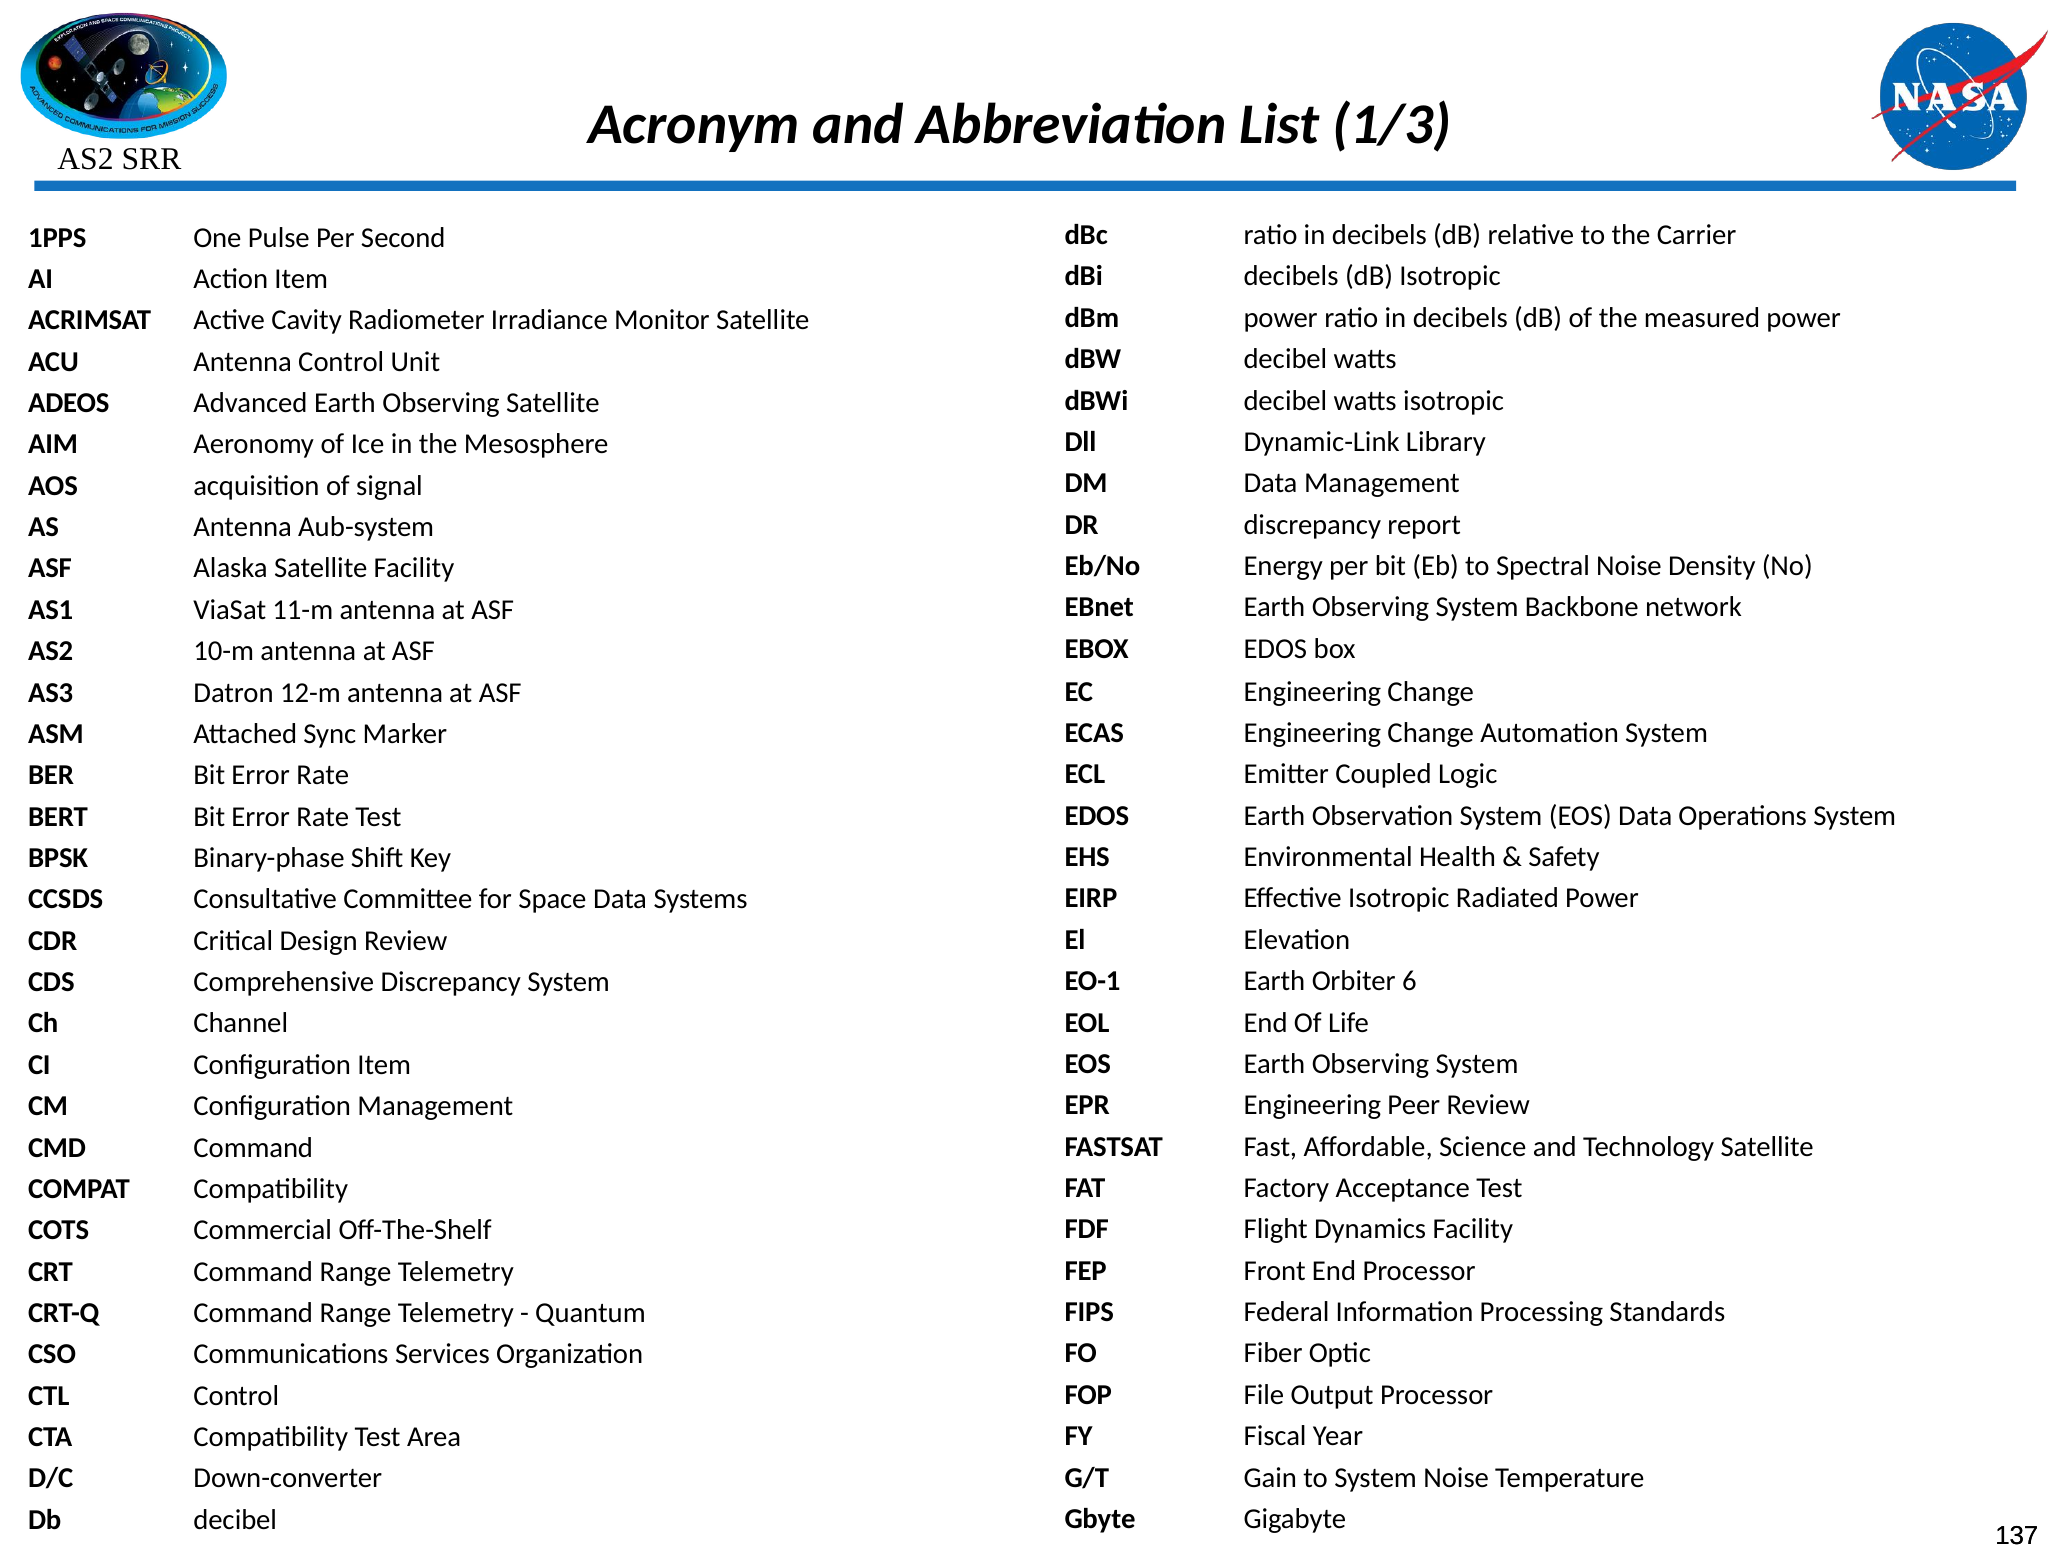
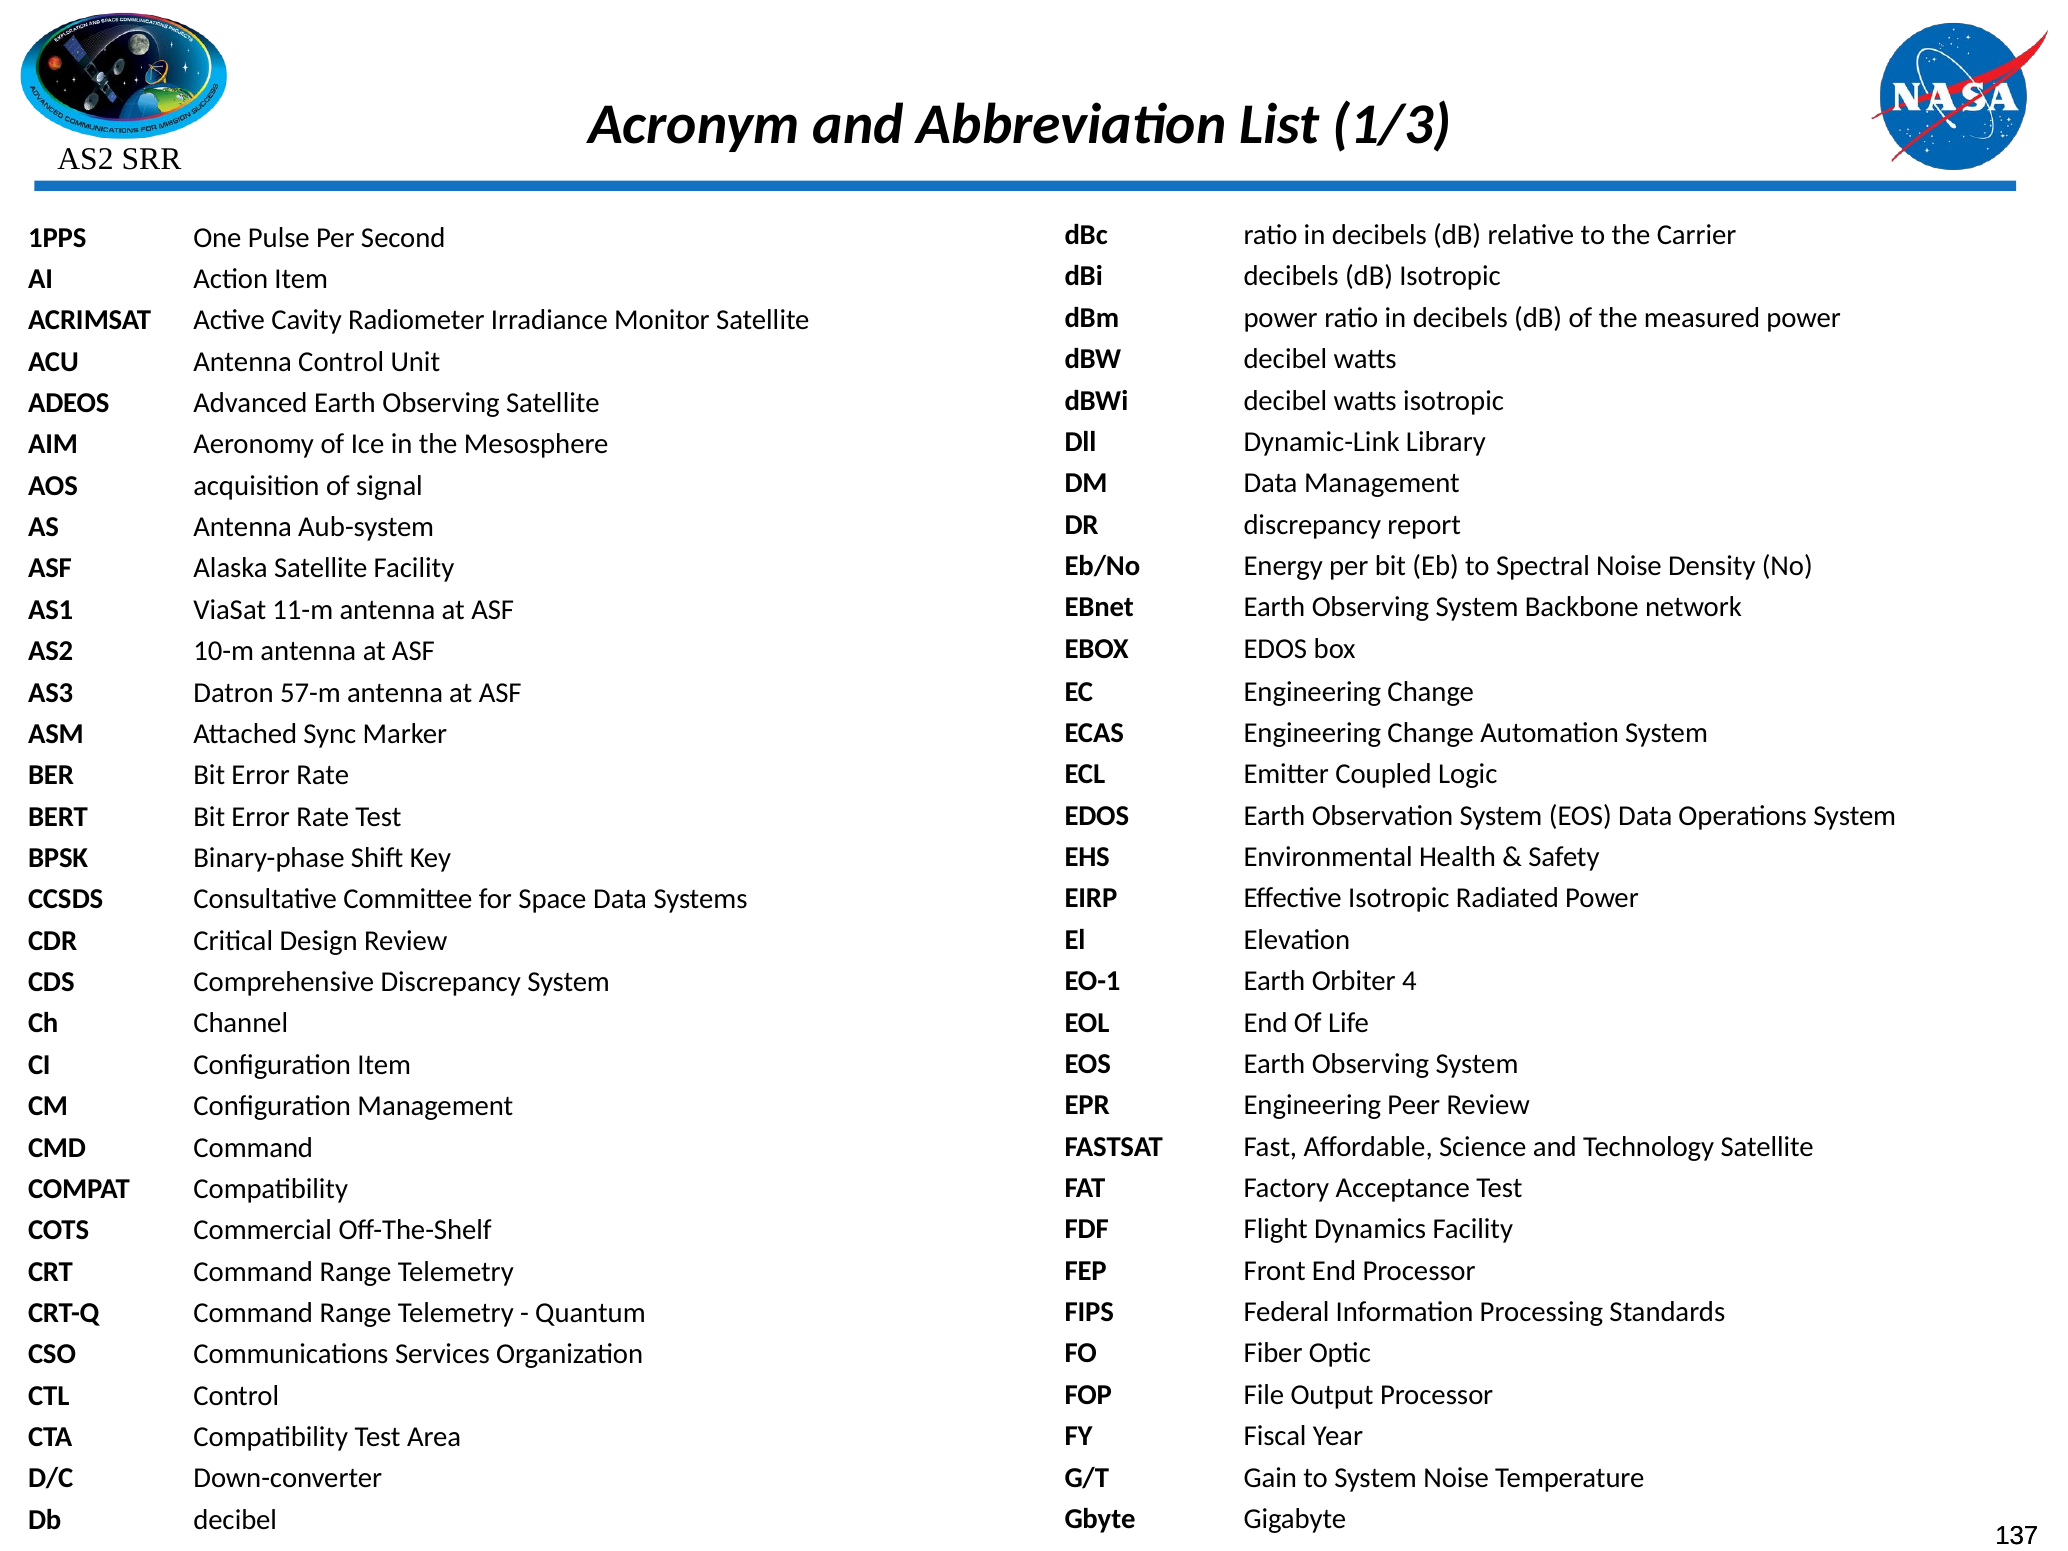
12-m: 12-m -> 57-m
6: 6 -> 4
